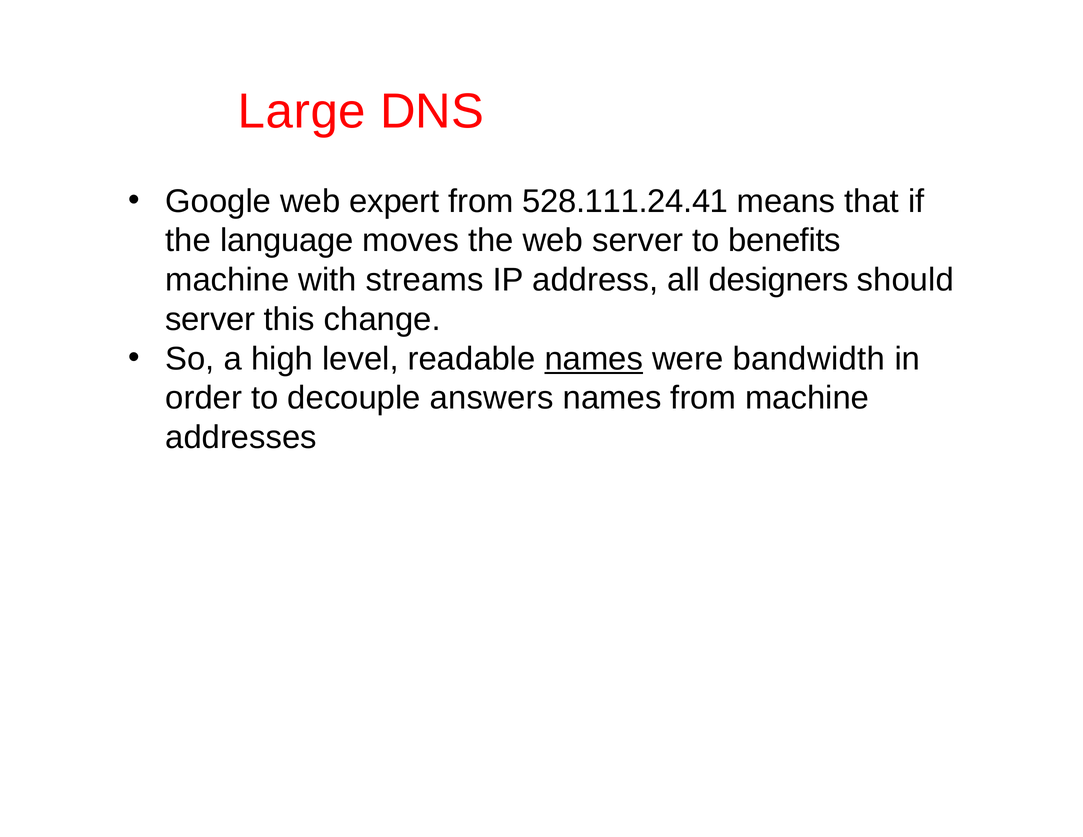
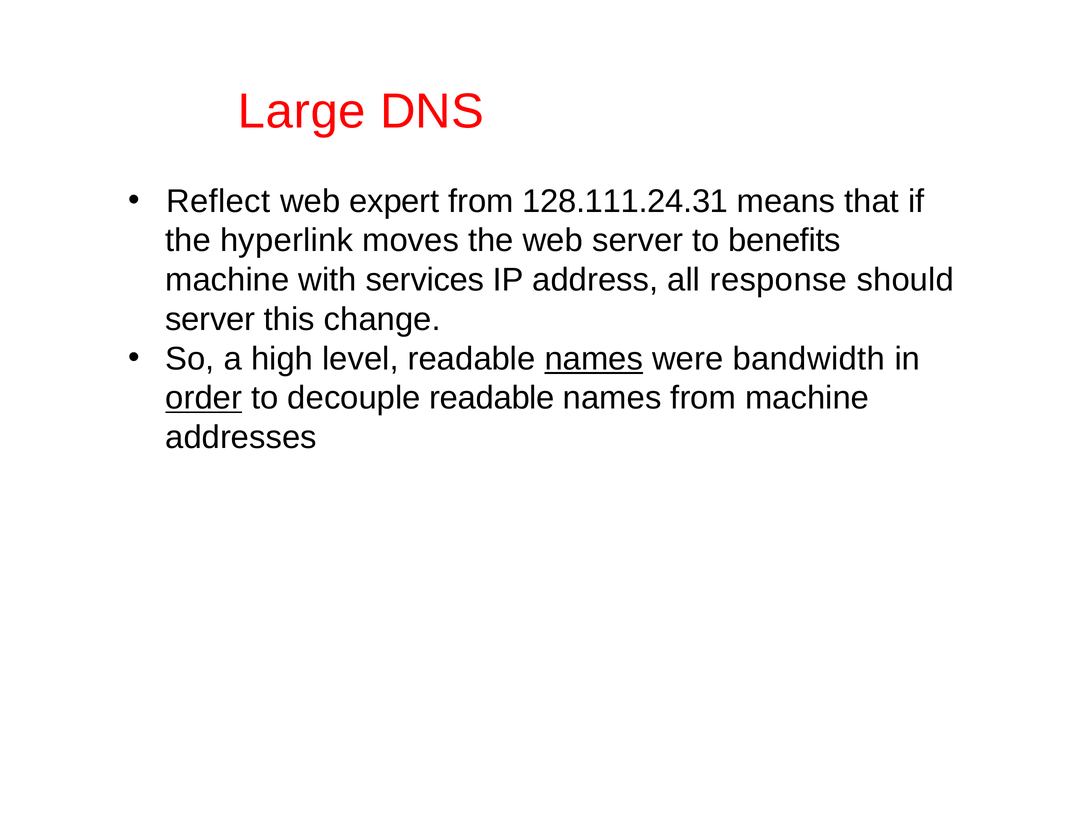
Google: Google -> Reflect
528.111.24.41: 528.111.24.41 -> 128.111.24.31
language: language -> hyperlink
streams: streams -> services
designers: designers -> response
order underline: none -> present
decouple answers: answers -> readable
